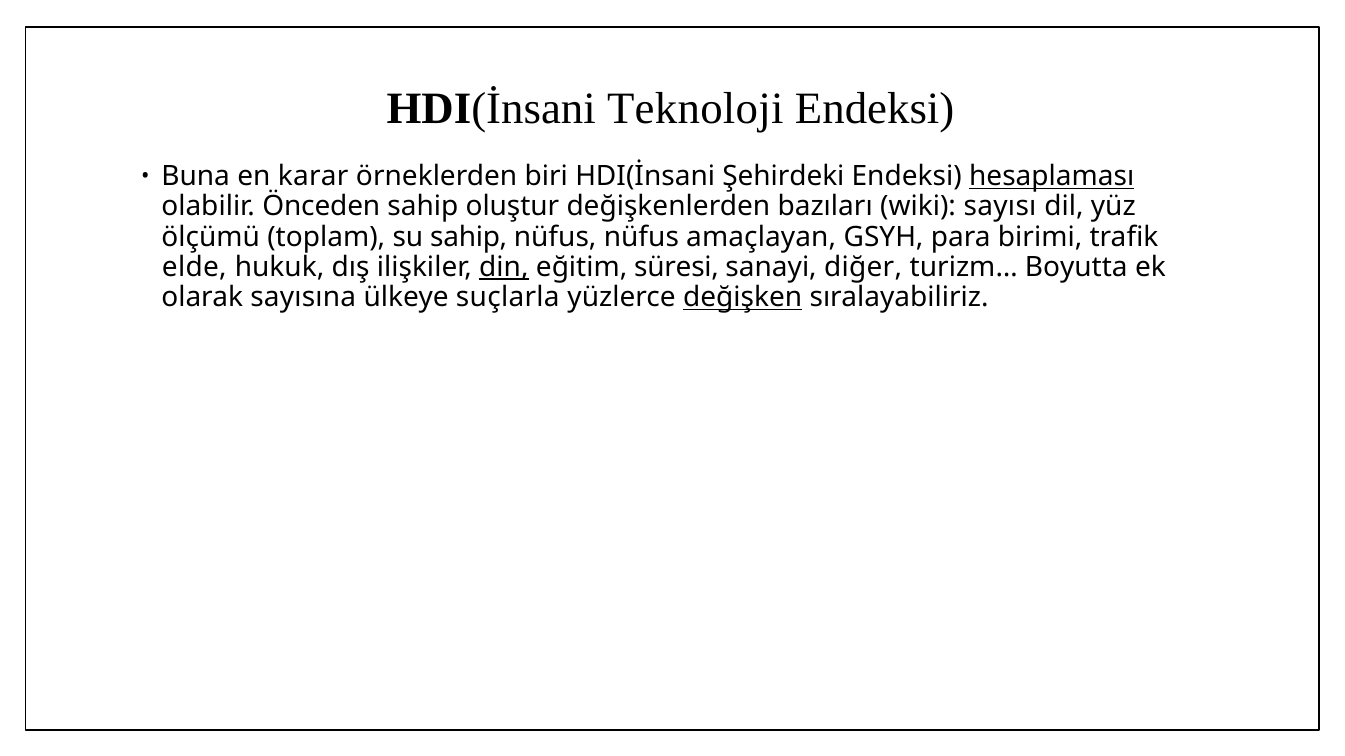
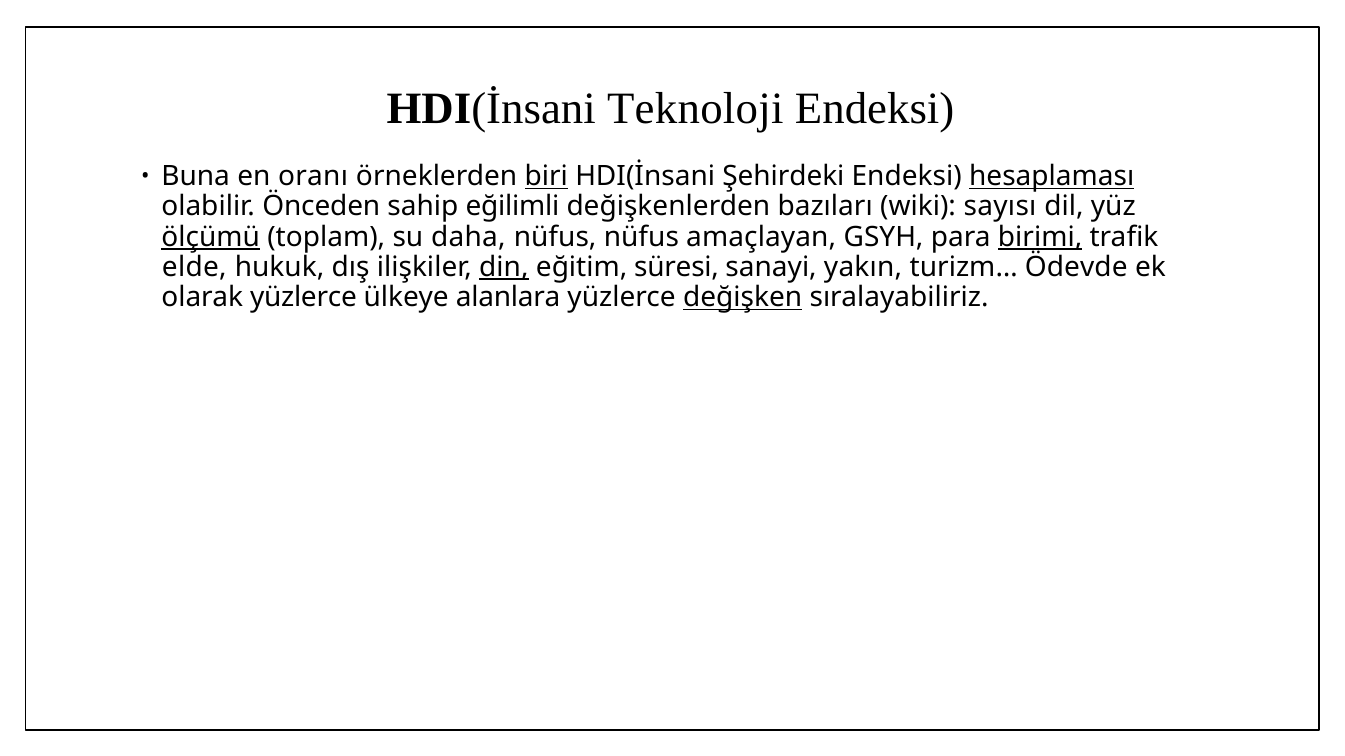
karar: karar -> oranı
biri underline: none -> present
oluştur: oluştur -> eğilimli
ölçümü underline: none -> present
su sahip: sahip -> daha
birimi underline: none -> present
diğer: diğer -> yakın
Boyutta: Boyutta -> Ödevde
olarak sayısına: sayısına -> yüzlerce
suçlarla: suçlarla -> alanlara
